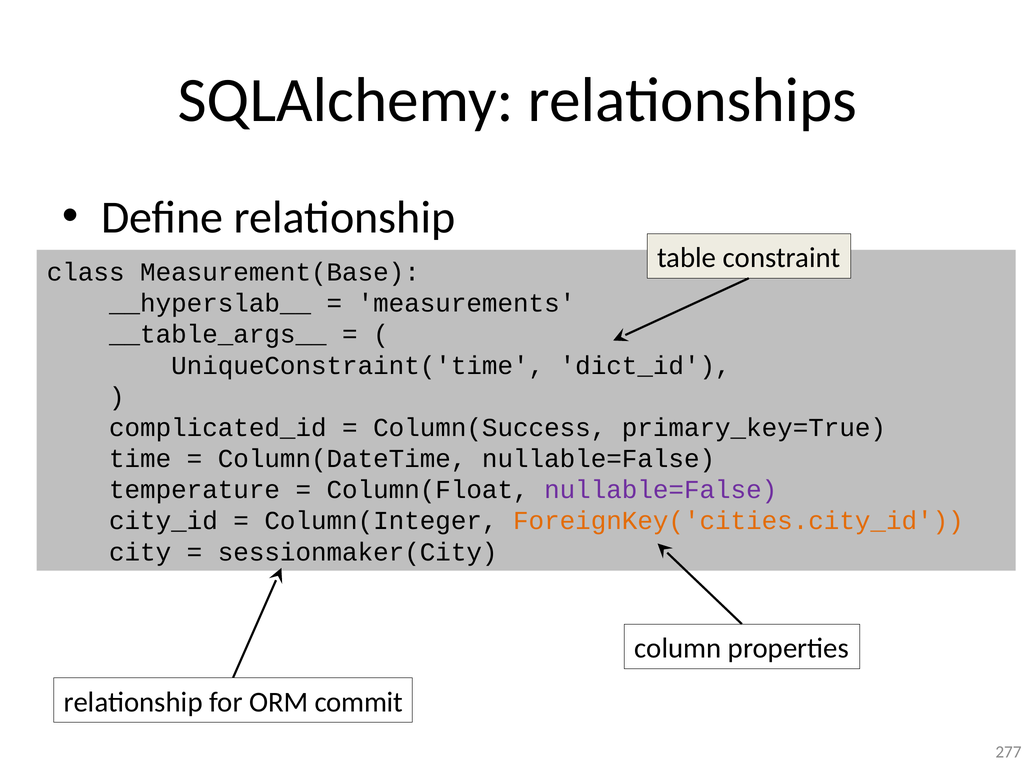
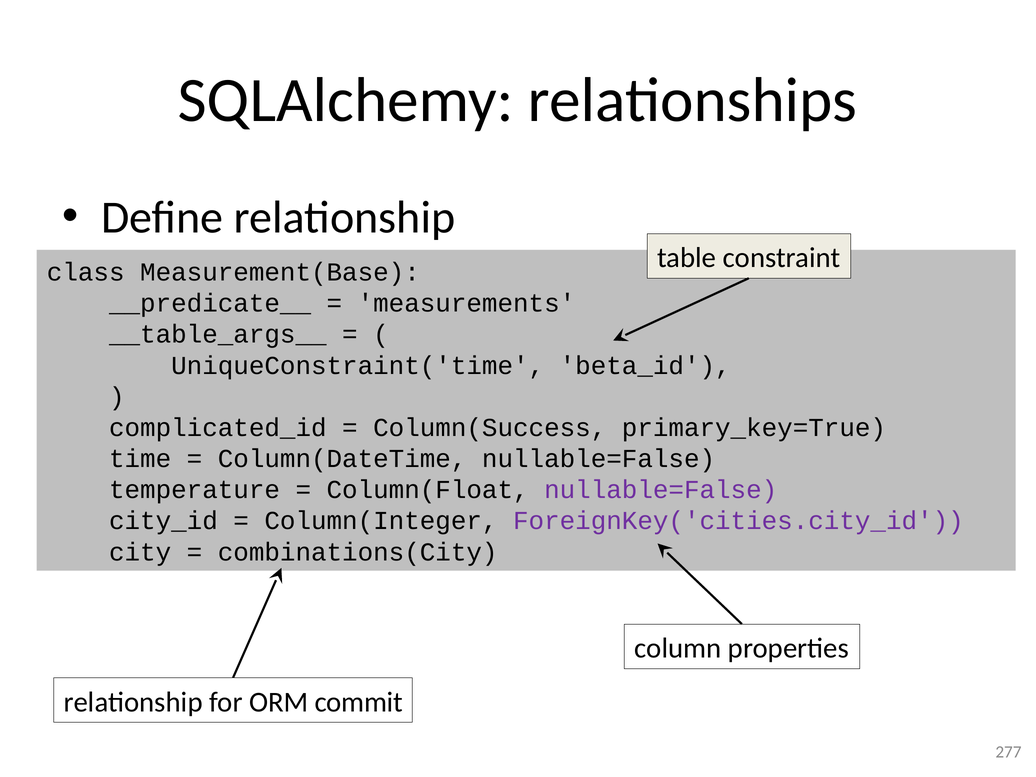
__hyperslab__: __hyperslab__ -> __predicate__
dict_id: dict_id -> beta_id
ForeignKey('cities.city_id colour: orange -> purple
sessionmaker(City: sessionmaker(City -> combinations(City
